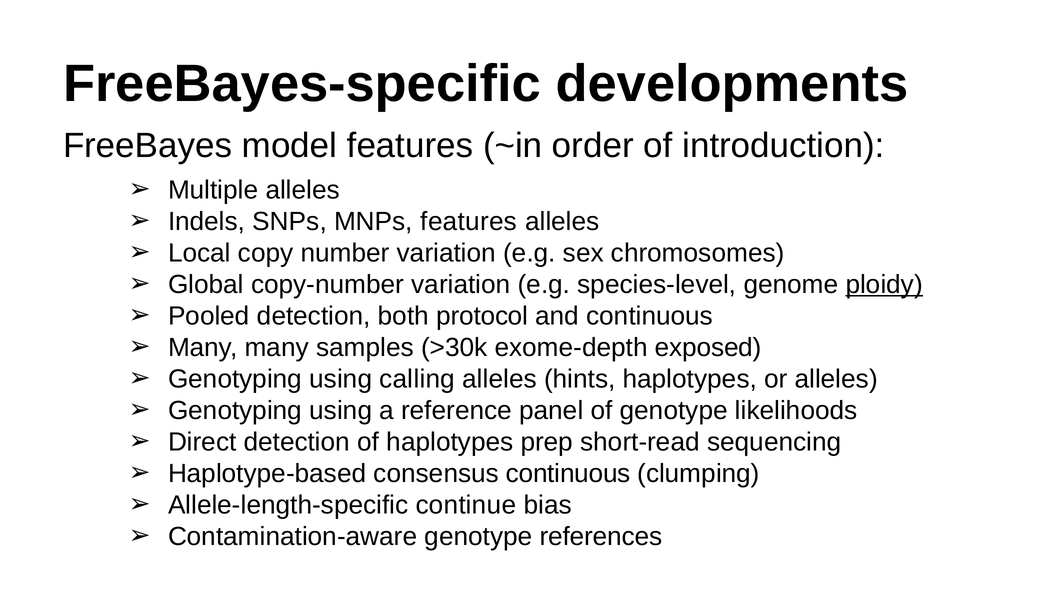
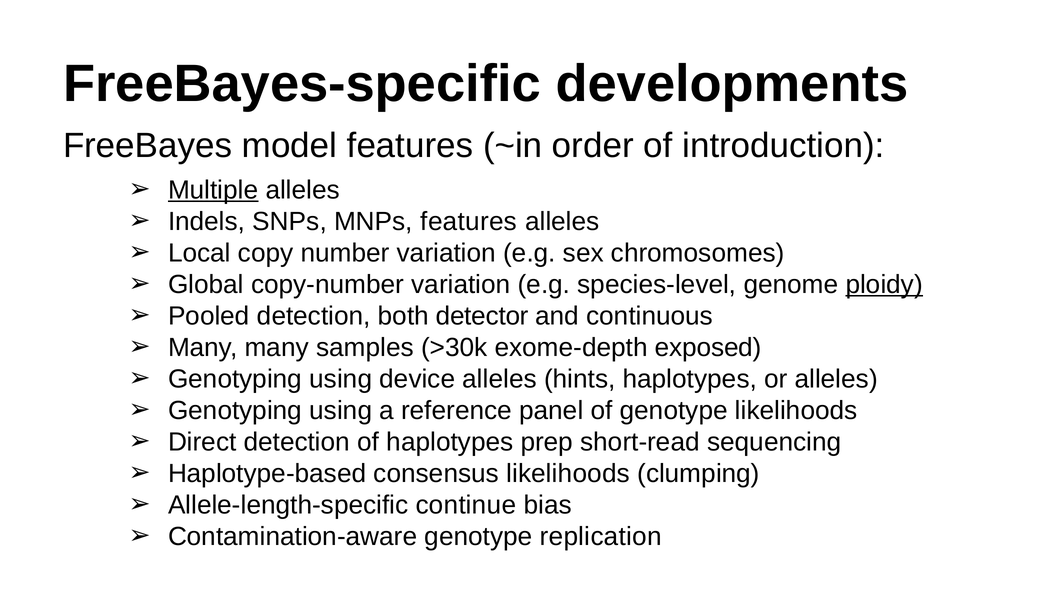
Multiple underline: none -> present
protocol: protocol -> detector
calling: calling -> device
consensus continuous: continuous -> likelihoods
references: references -> replication
